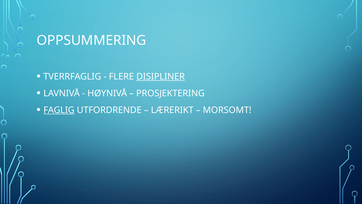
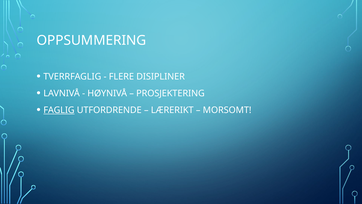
DISIPLINER underline: present -> none
